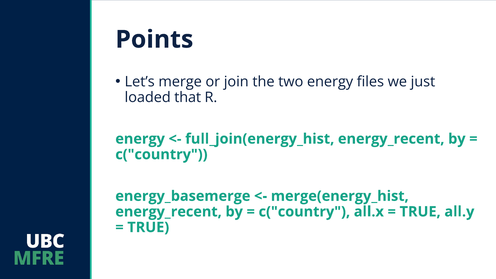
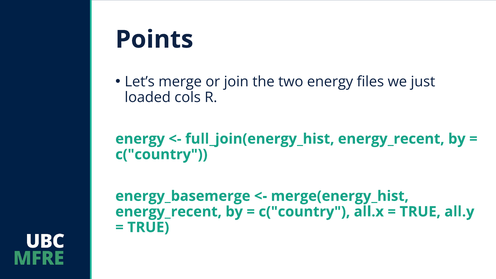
that: that -> cols
